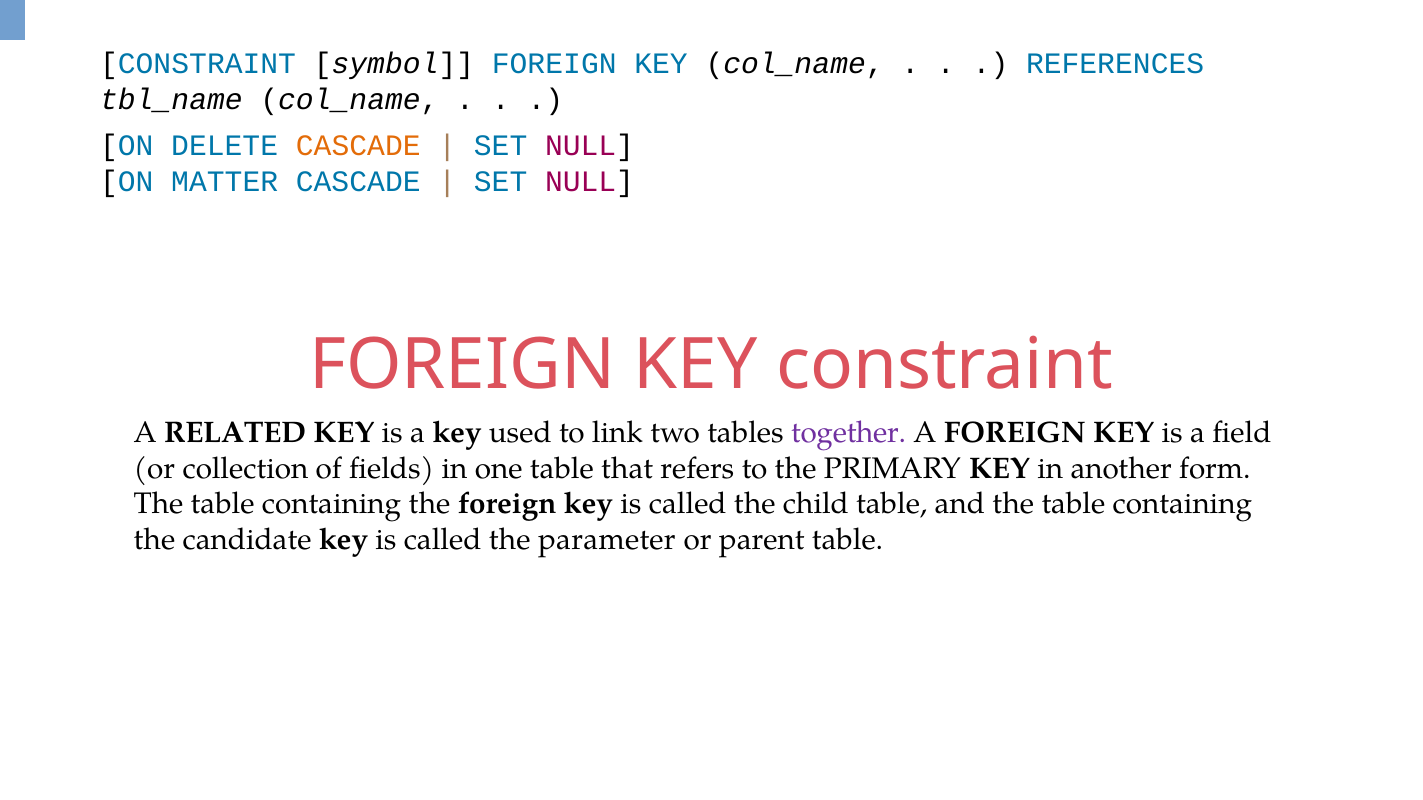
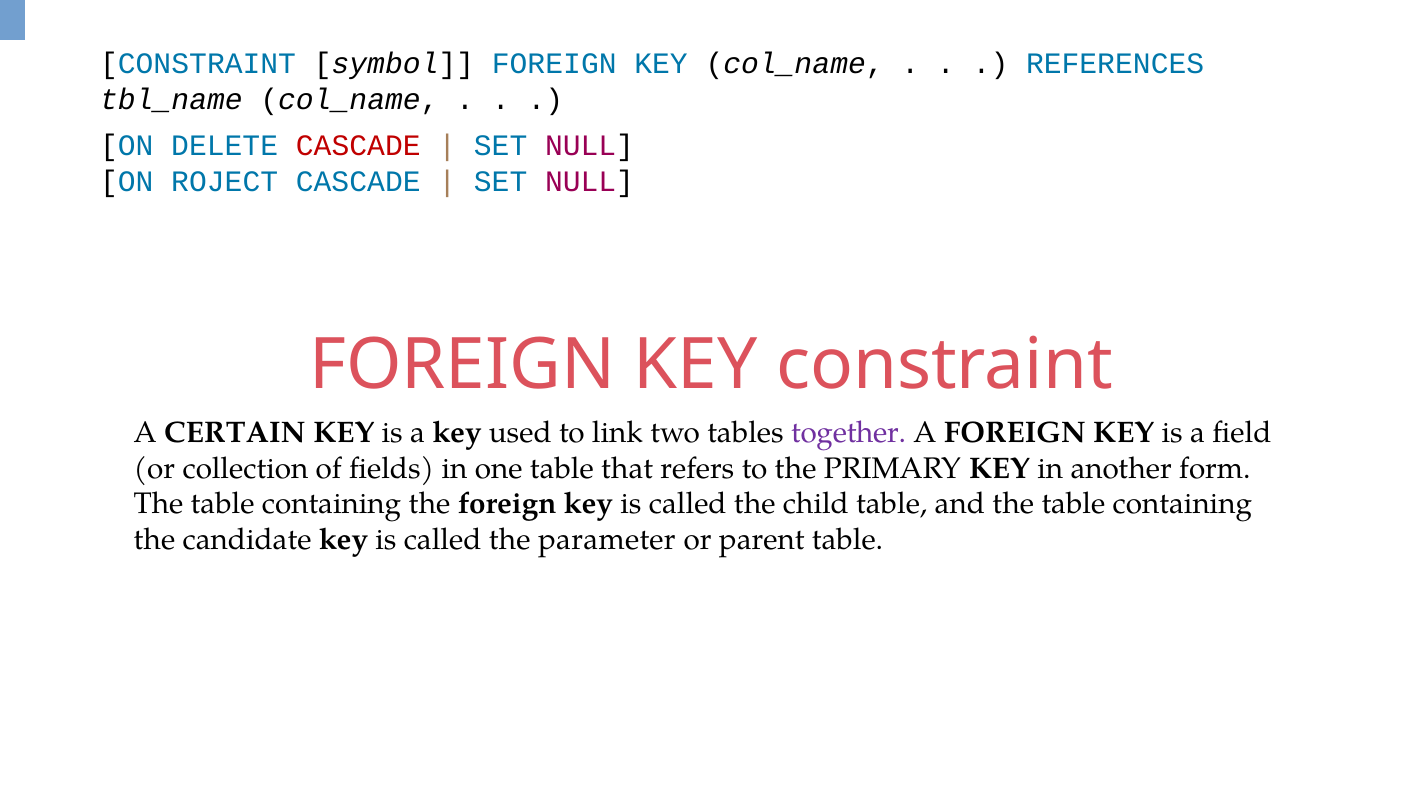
CASCADE at (358, 146) colour: orange -> red
MATTER: MATTER -> ROJECT
RELATED: RELATED -> CERTAIN
